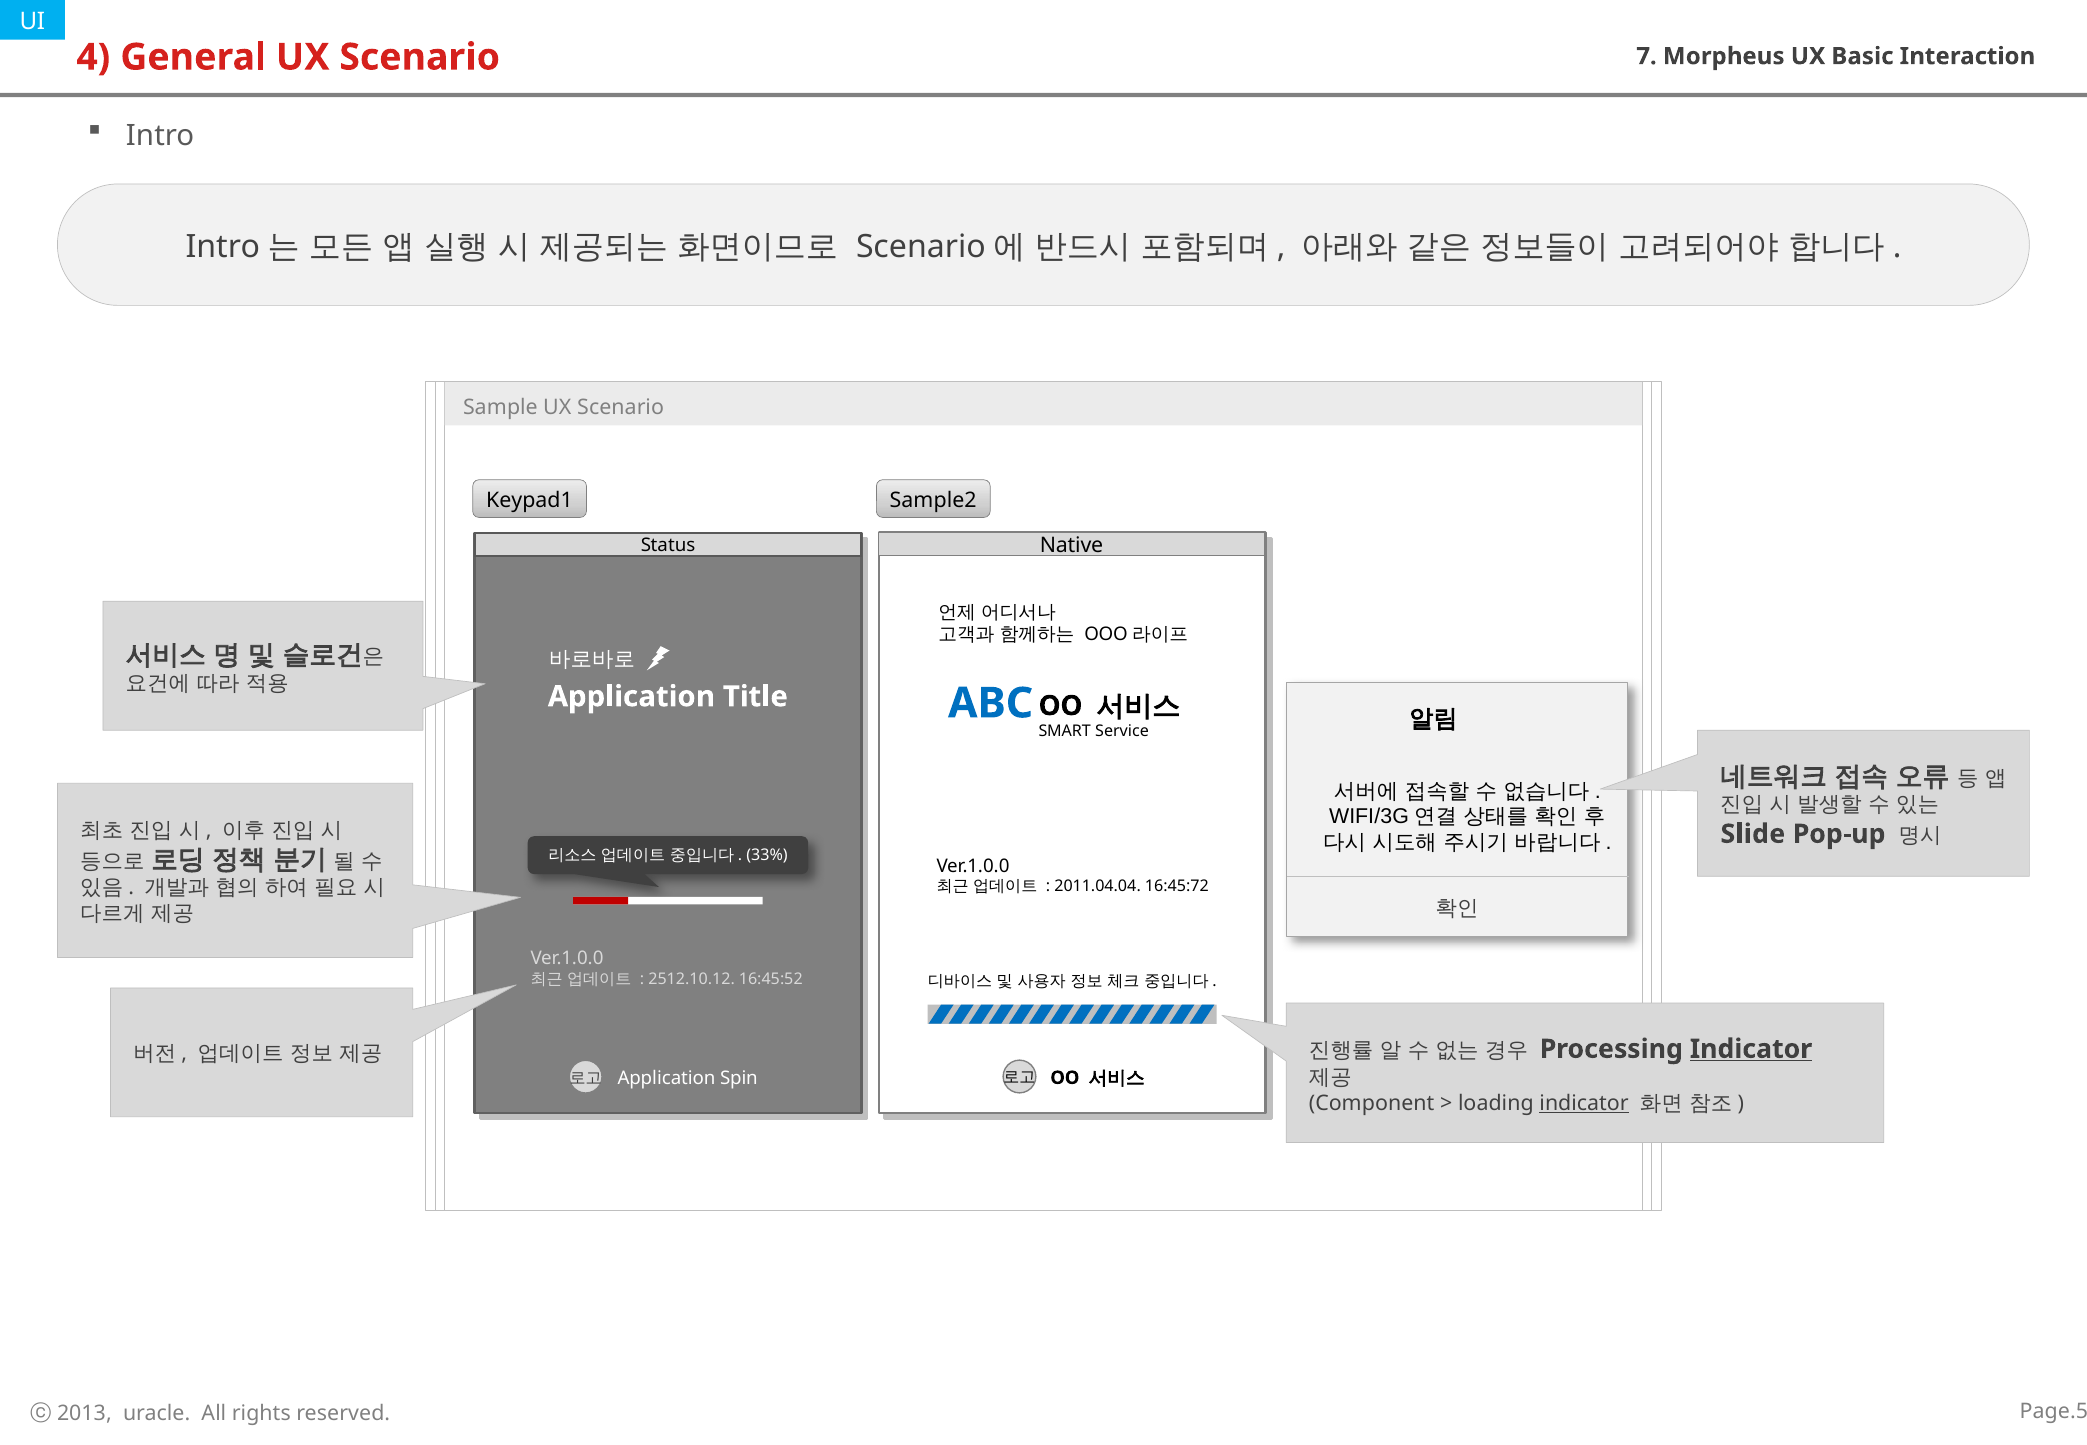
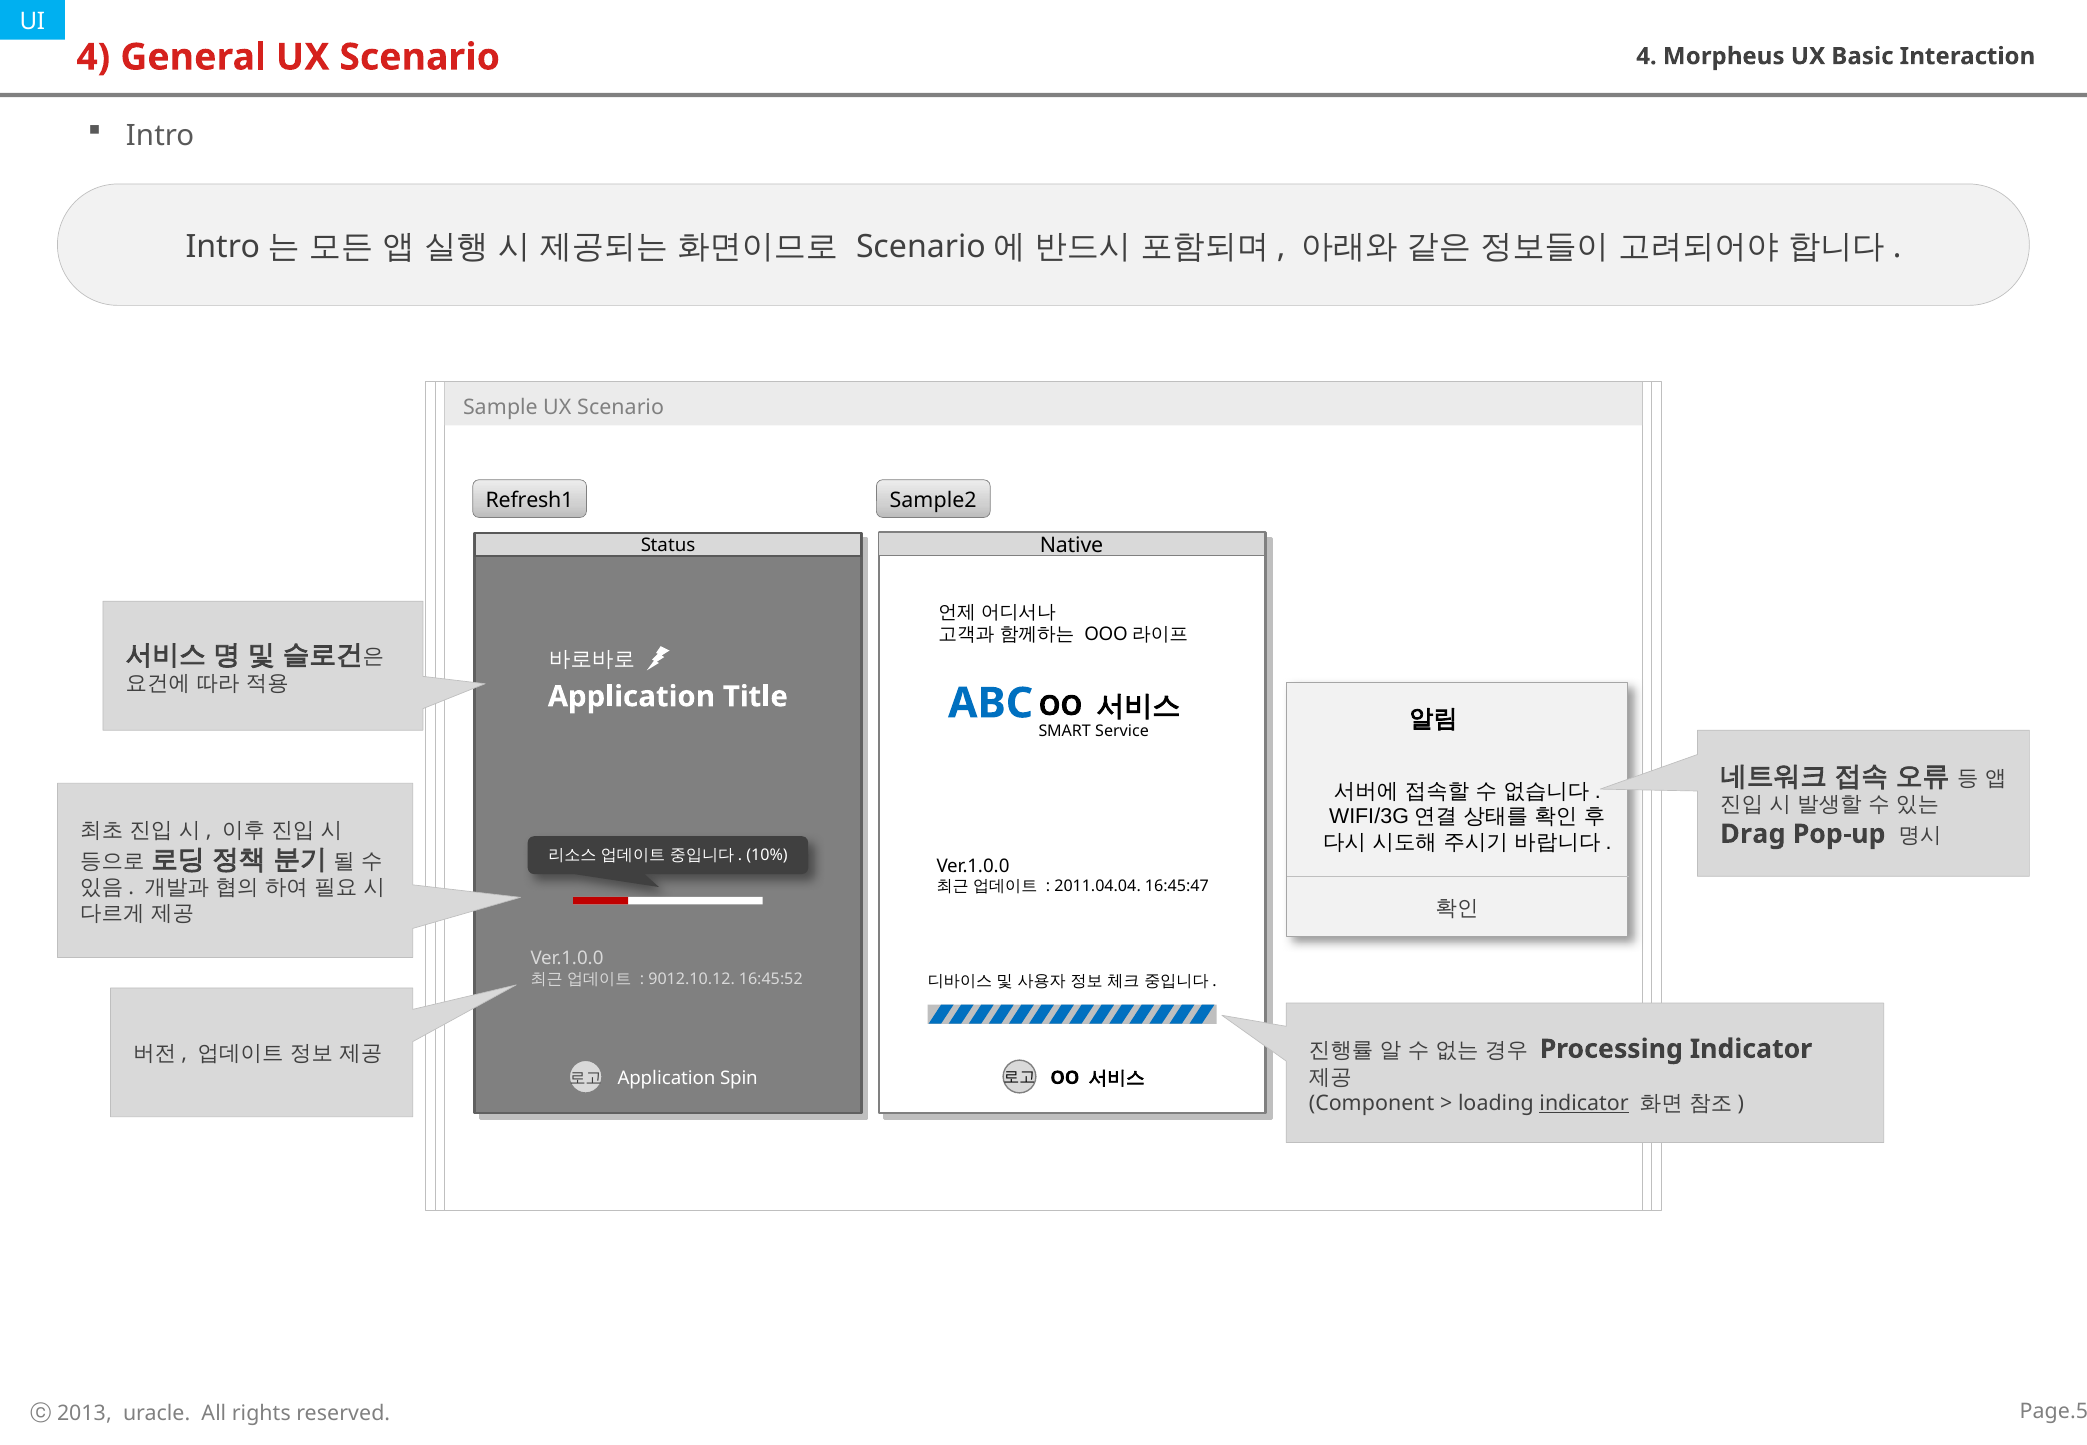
Scenario 7: 7 -> 4
Keypad1: Keypad1 -> Refresh1
Slide: Slide -> Drag
33%: 33% -> 10%
16:45:72: 16:45:72 -> 16:45:47
2512.10.12: 2512.10.12 -> 9012.10.12
Indicator at (1751, 1049) underline: present -> none
